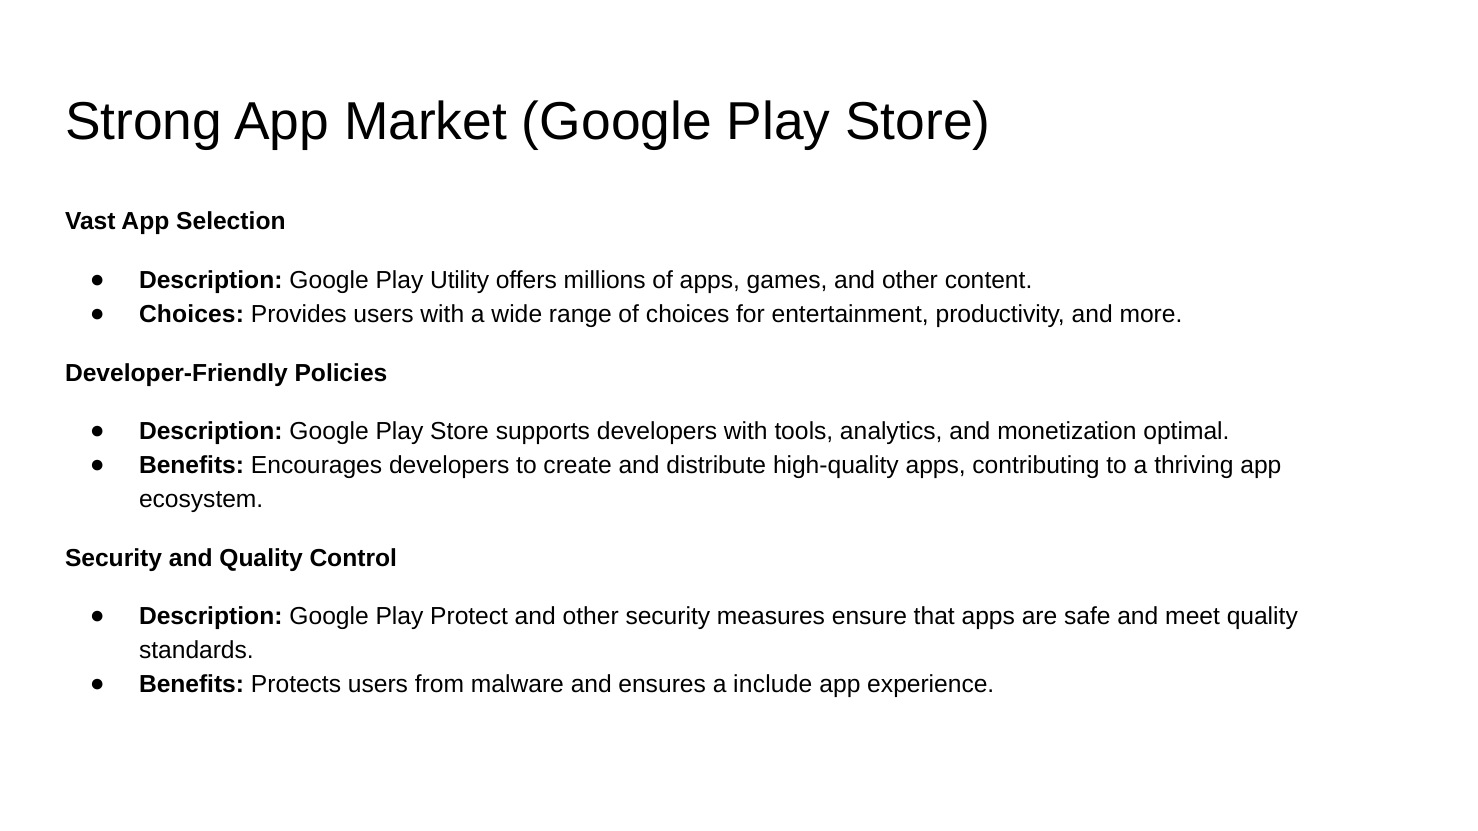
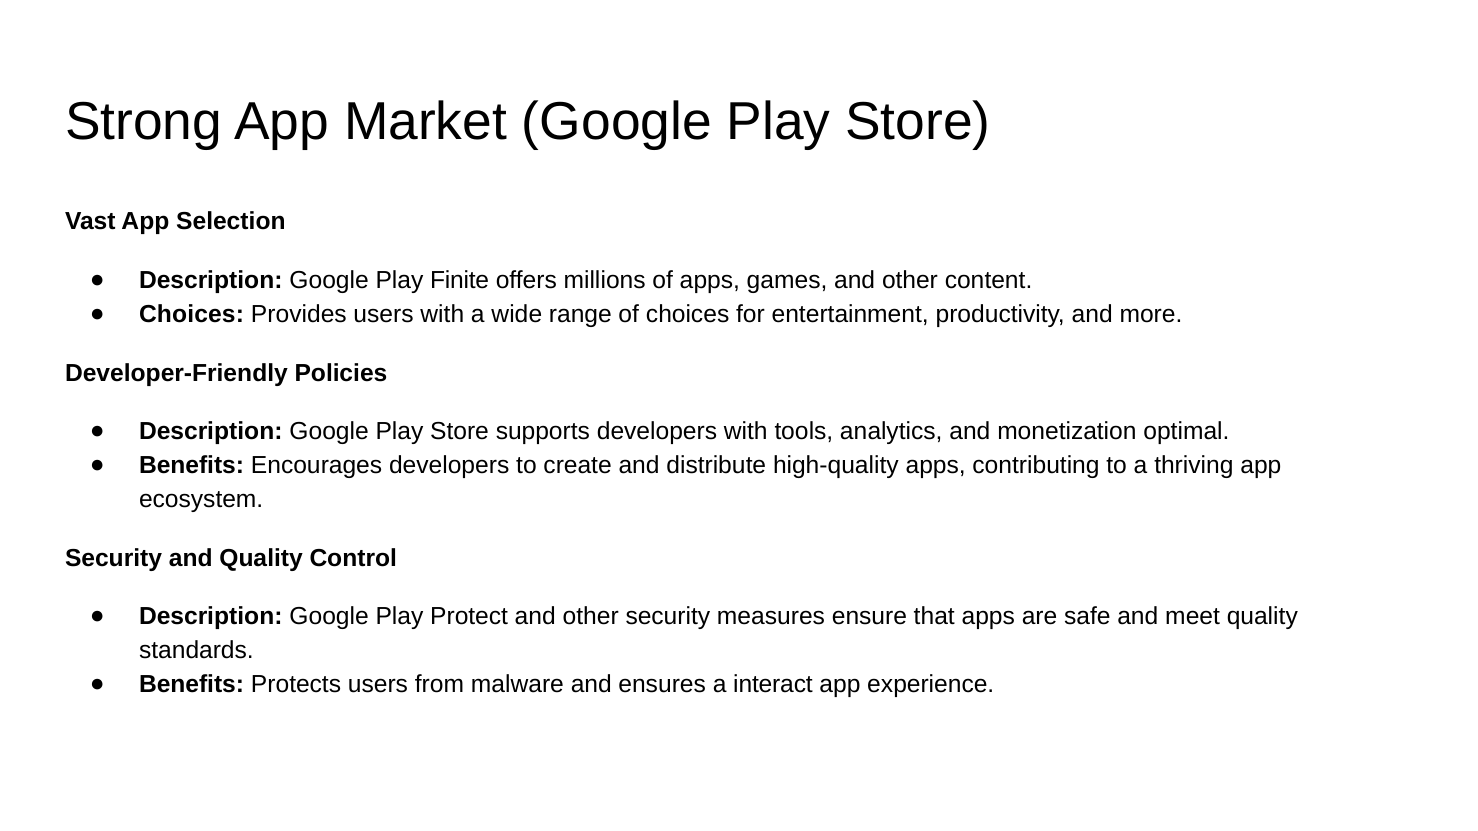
Utility: Utility -> Finite
include: include -> interact
